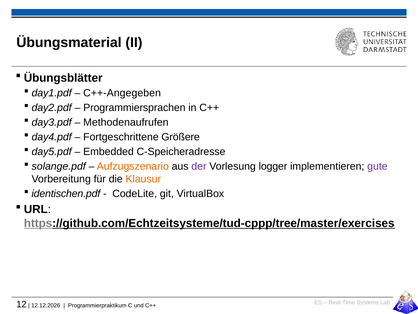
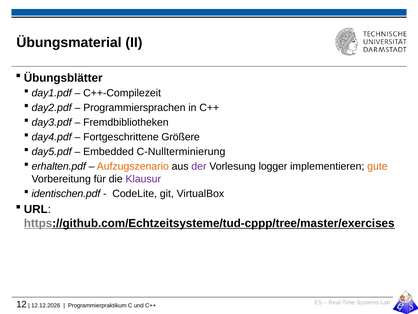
C++-Angegeben: C++-Angegeben -> C++-Compilezeit
Methodenaufrufen: Methodenaufrufen -> Fremdbibliotheken
C-Speicheradresse: C-Speicheradresse -> C-Nullterminierung
solange.pdf: solange.pdf -> erhalten.pdf
gute colour: purple -> orange
Klausur colour: orange -> purple
